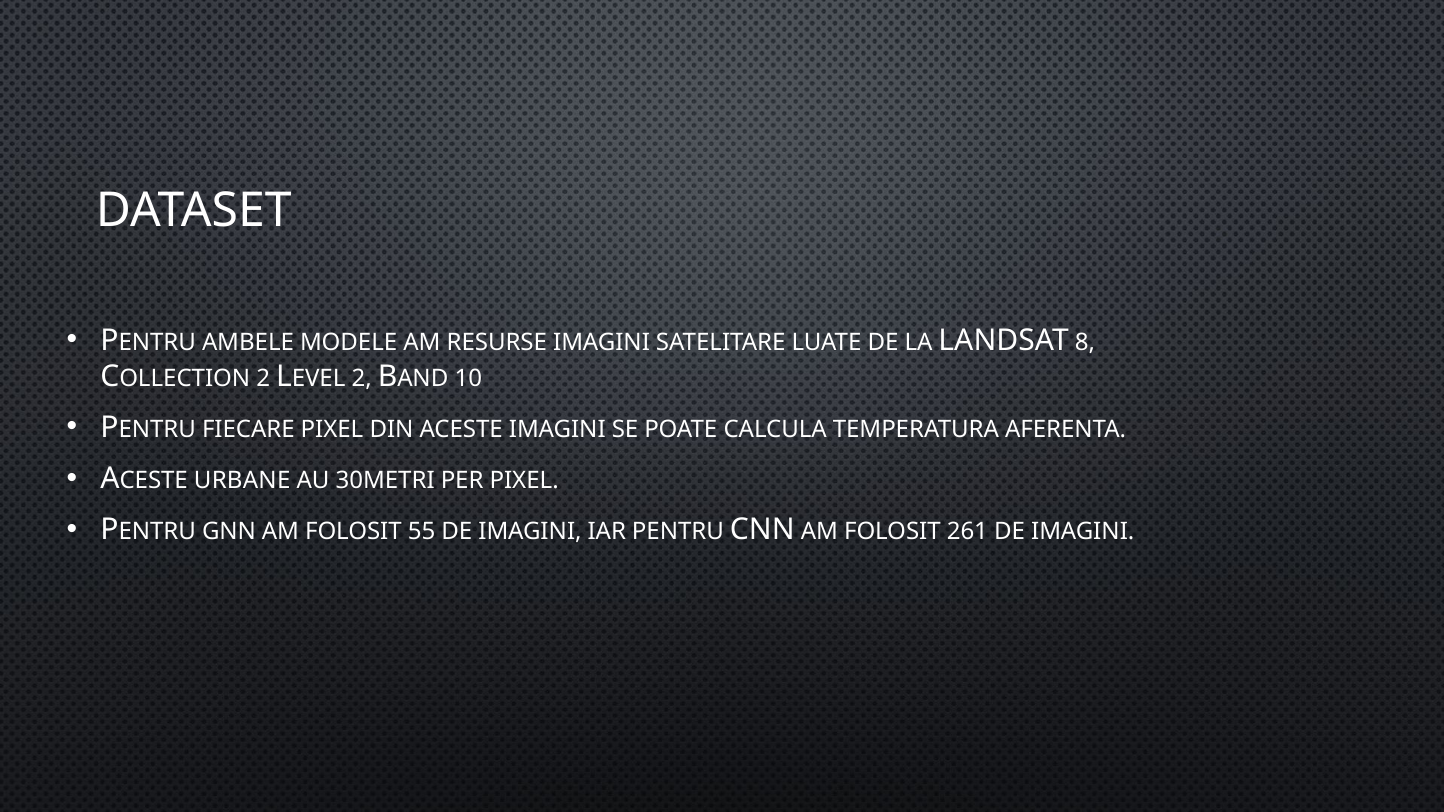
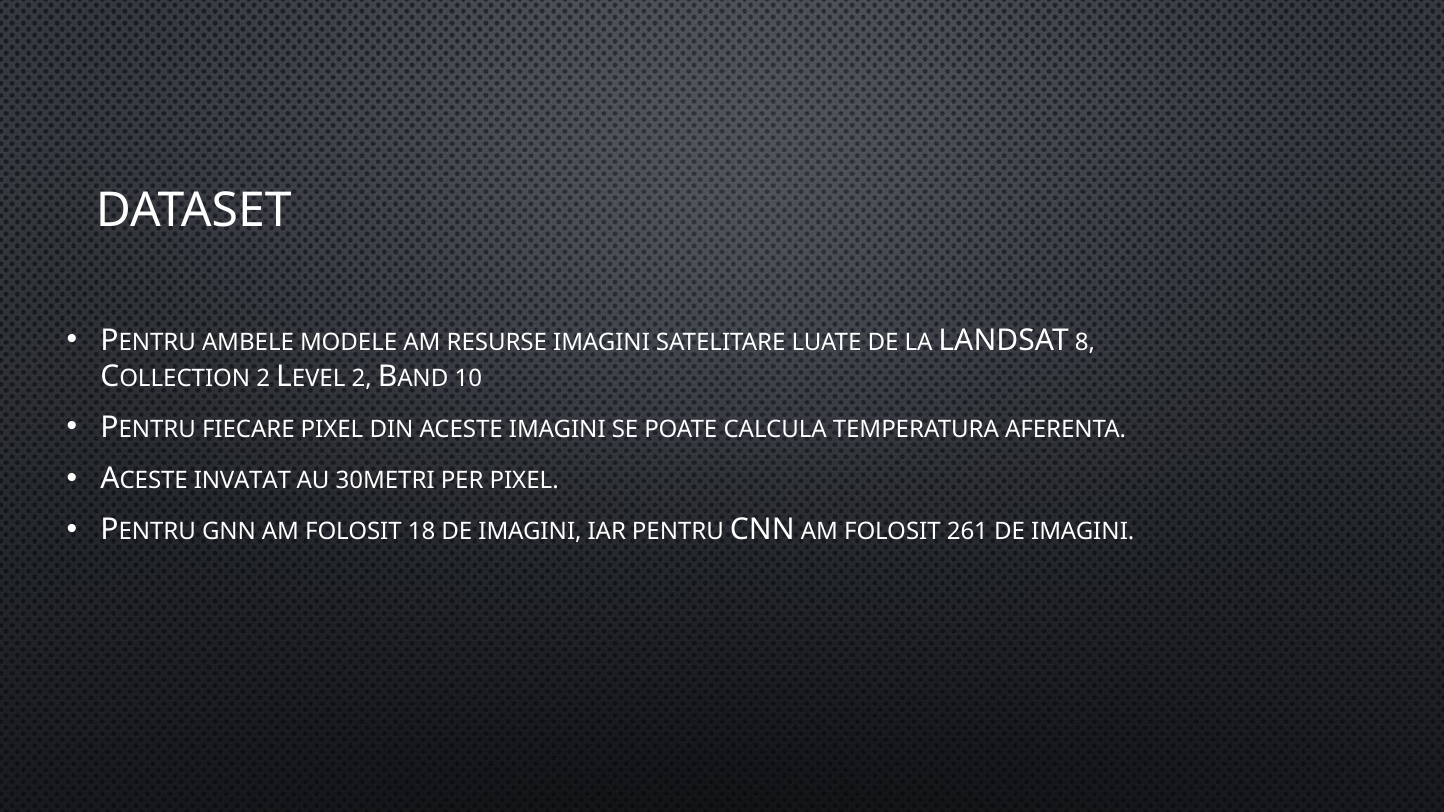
URBANE: URBANE -> INVATAT
55: 55 -> 18
